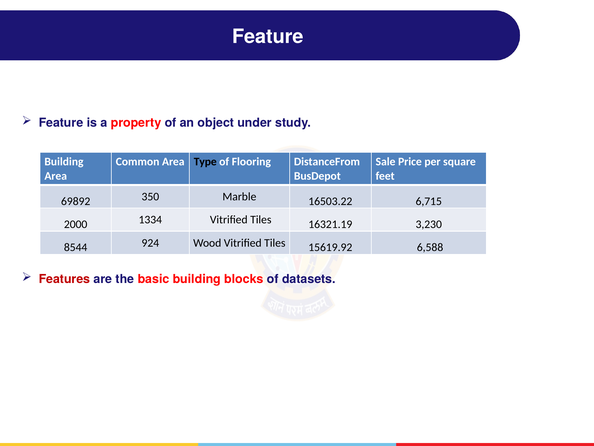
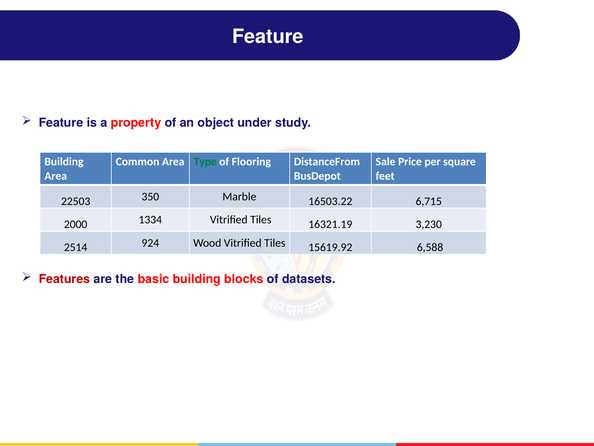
Type colour: black -> green
69892: 69892 -> 22503
8544: 8544 -> 2514
